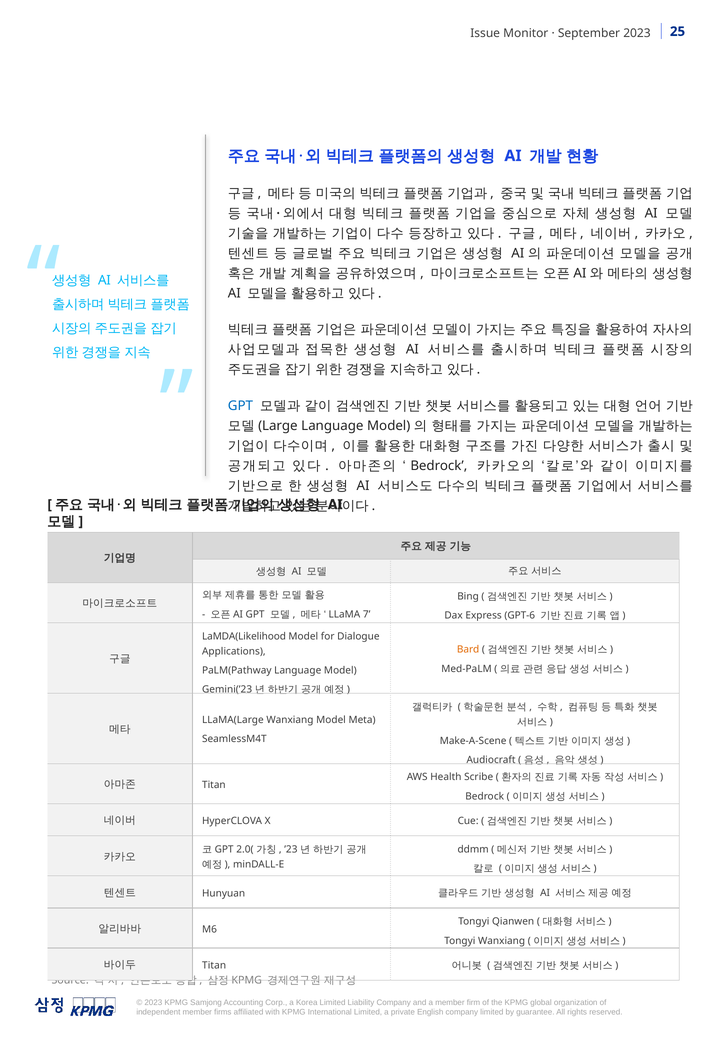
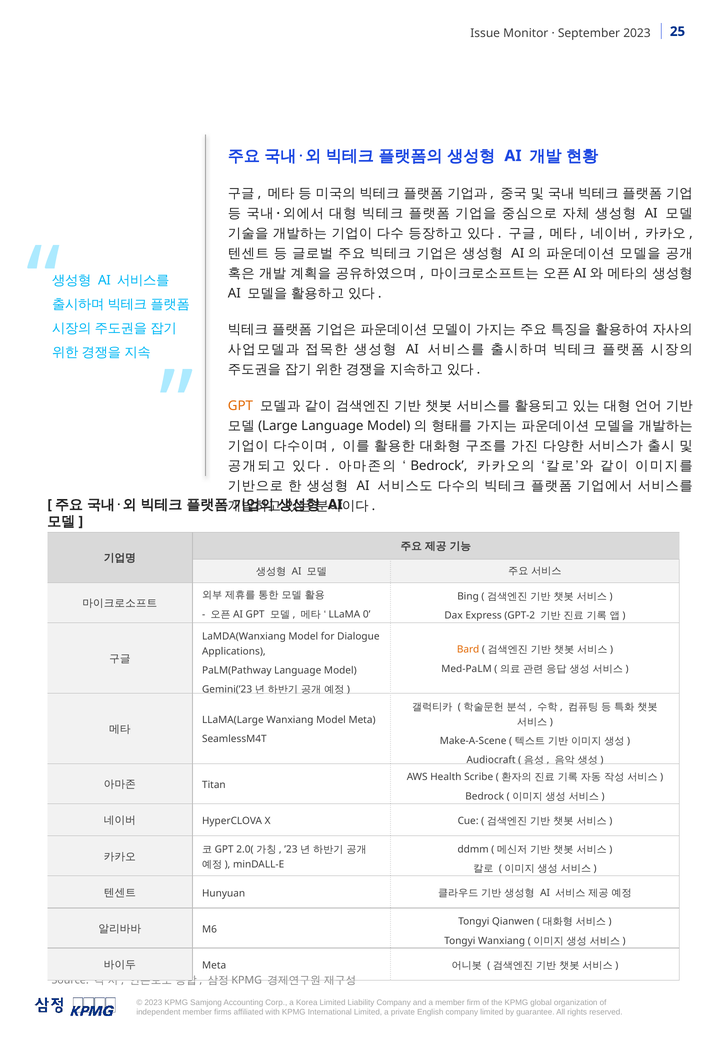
GPT at (240, 406) colour: blue -> orange
7: 7 -> 0
GPT-6: GPT-6 -> GPT-2
LaMDA(Likelihood: LaMDA(Likelihood -> LaMDA(Wanxiang
Titan at (214, 965): Titan -> Meta
